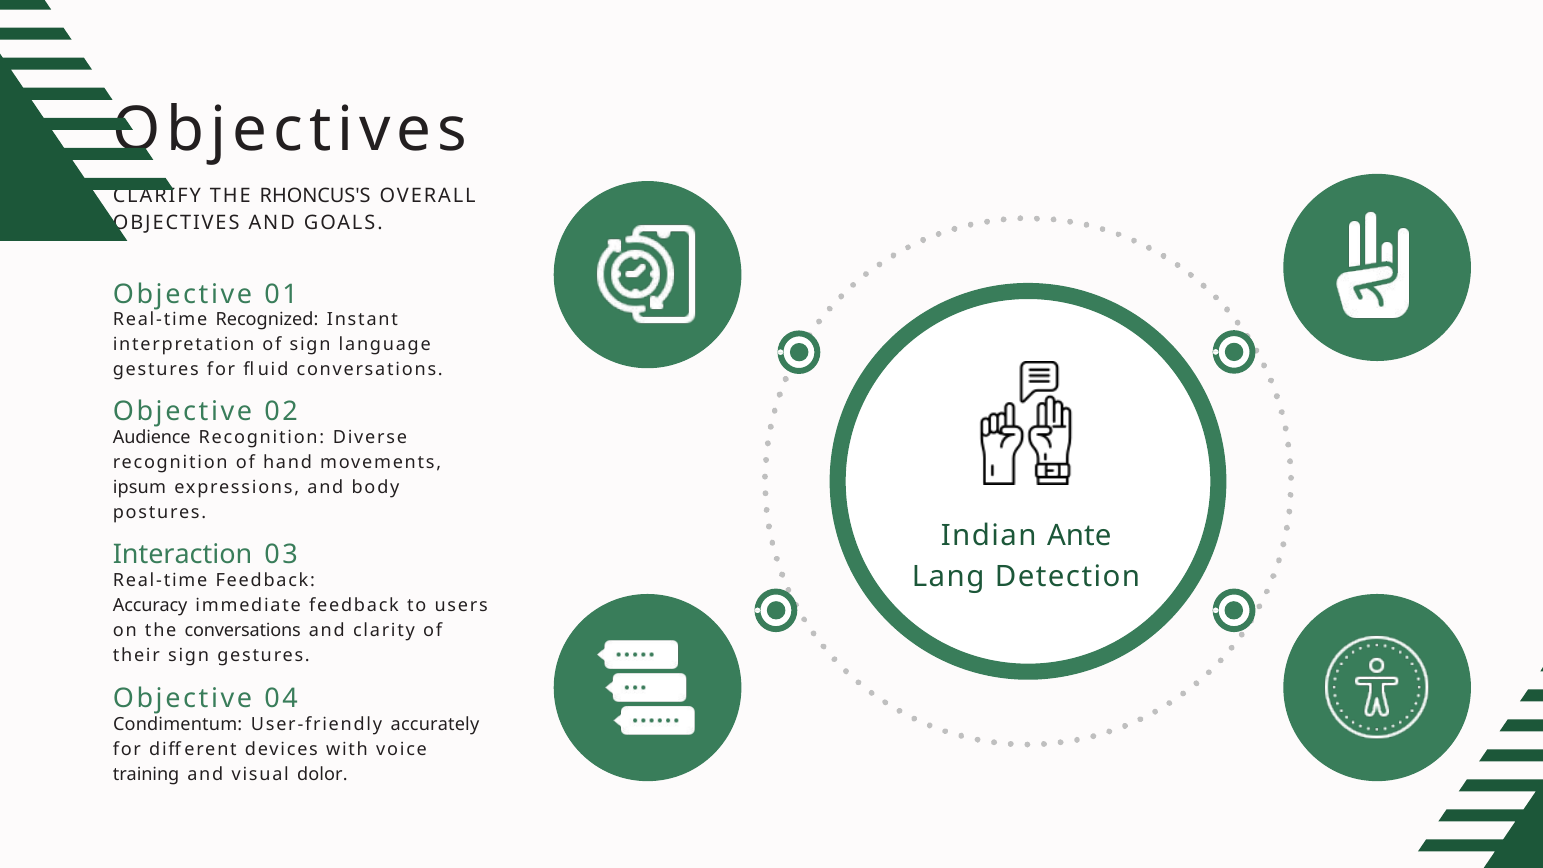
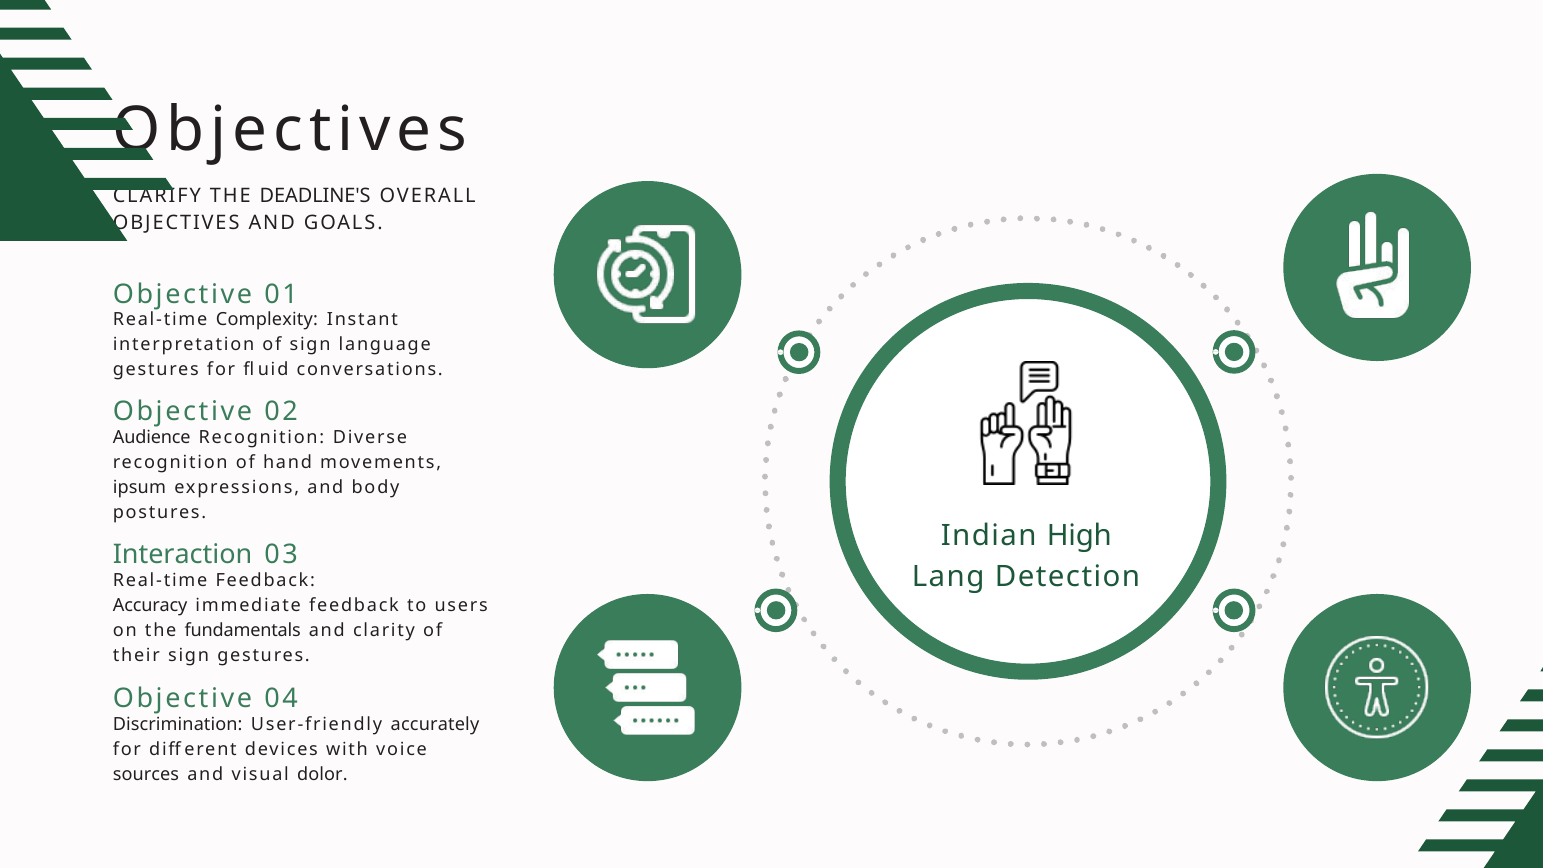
RHONCUS'S: RHONCUS'S -> DEADLINE'S
Recognized: Recognized -> Complexity
Ante: Ante -> High
the conversations: conversations -> fundamentals
Condimentum: Condimentum -> Discrimination
training: training -> sources
